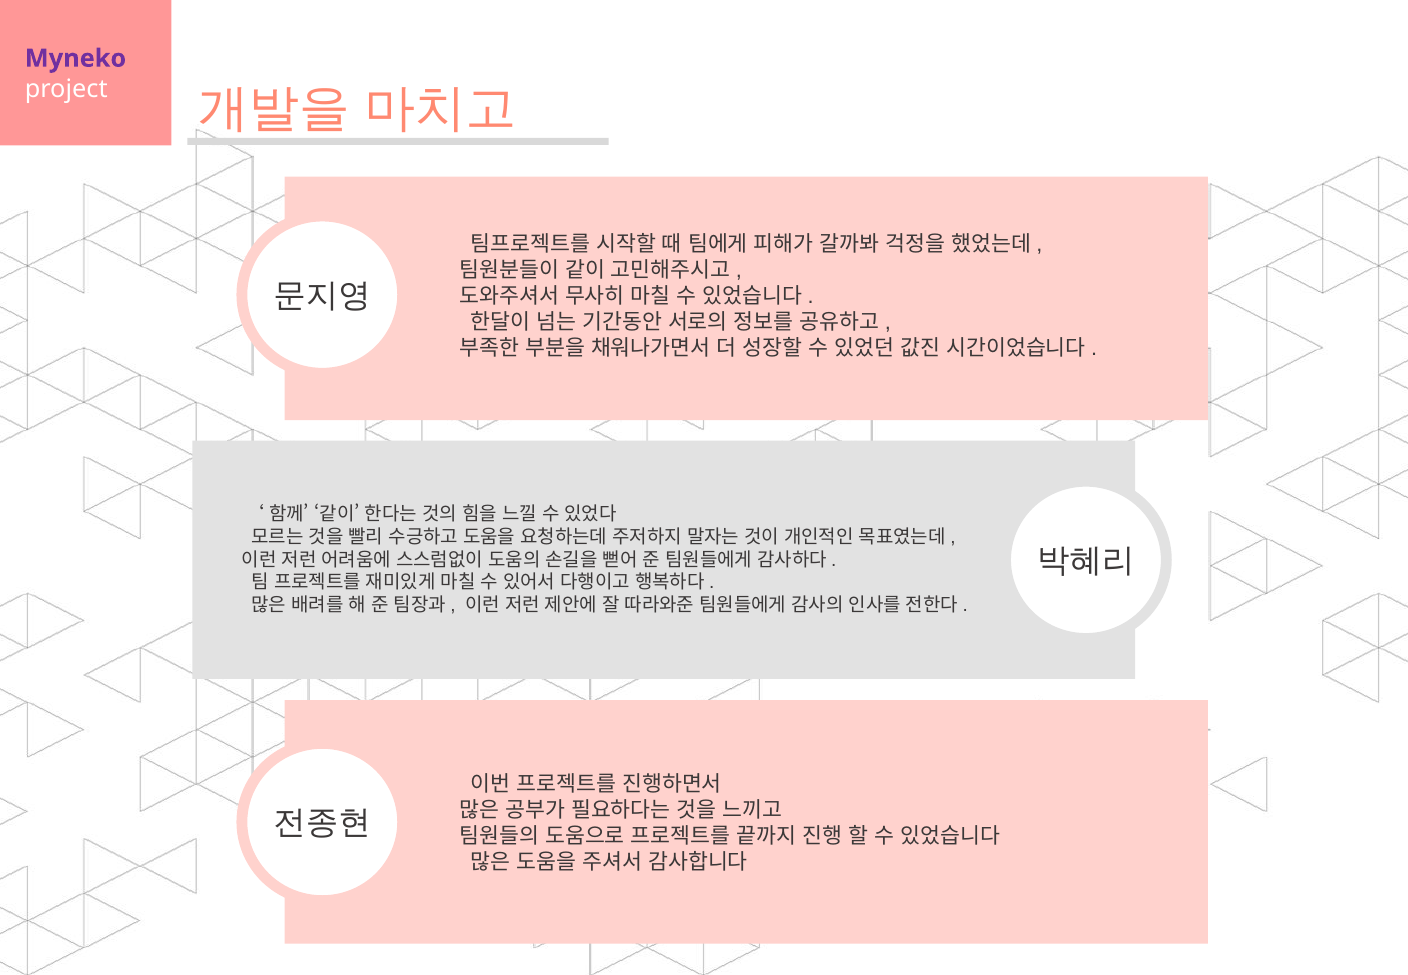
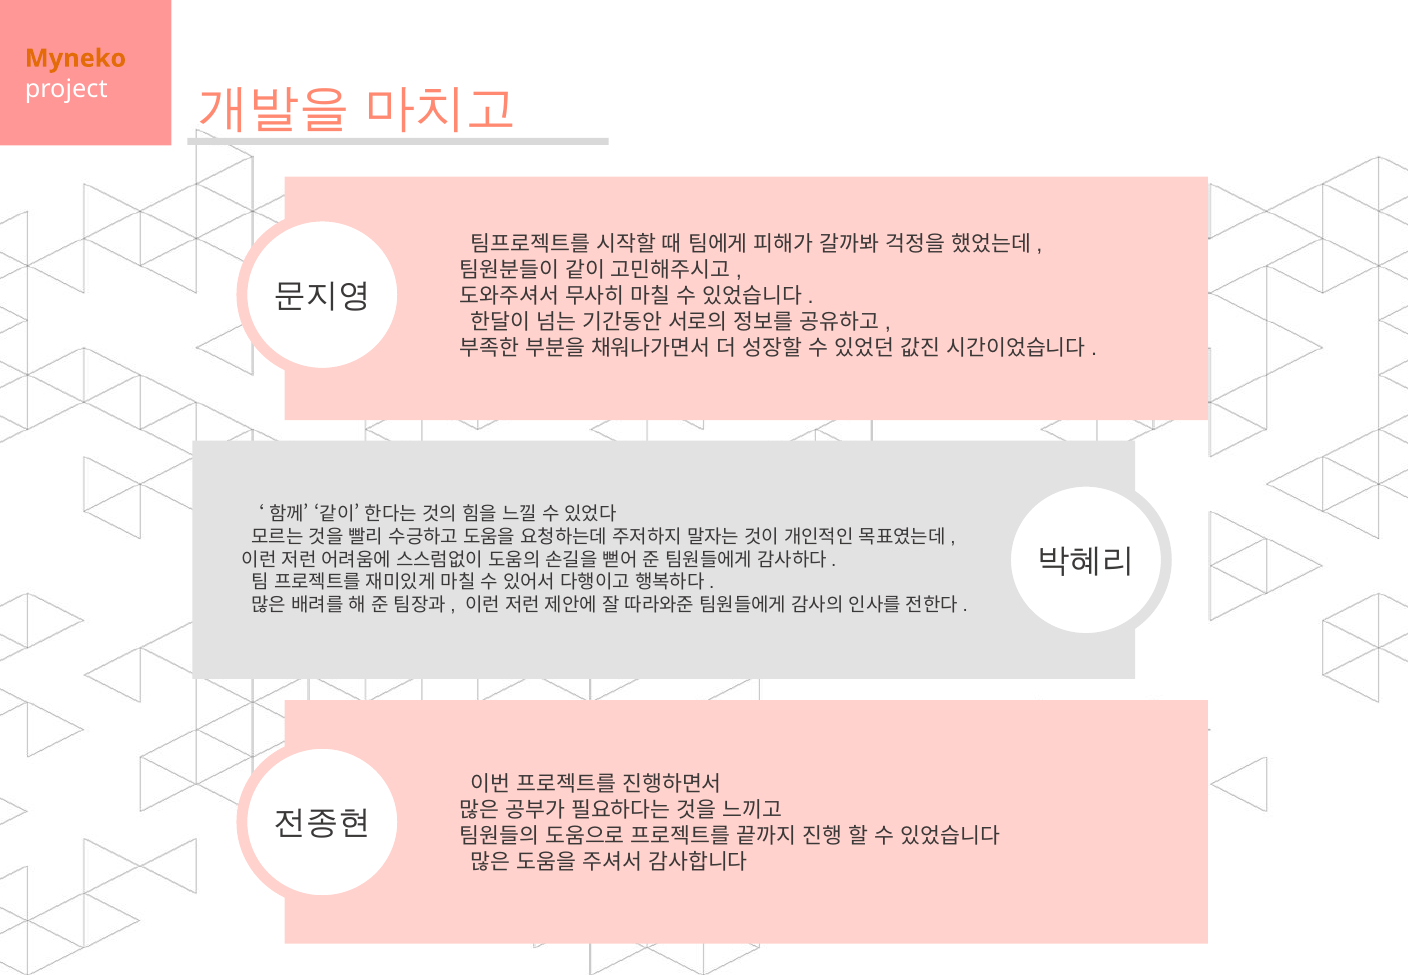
Myneko colour: purple -> orange
